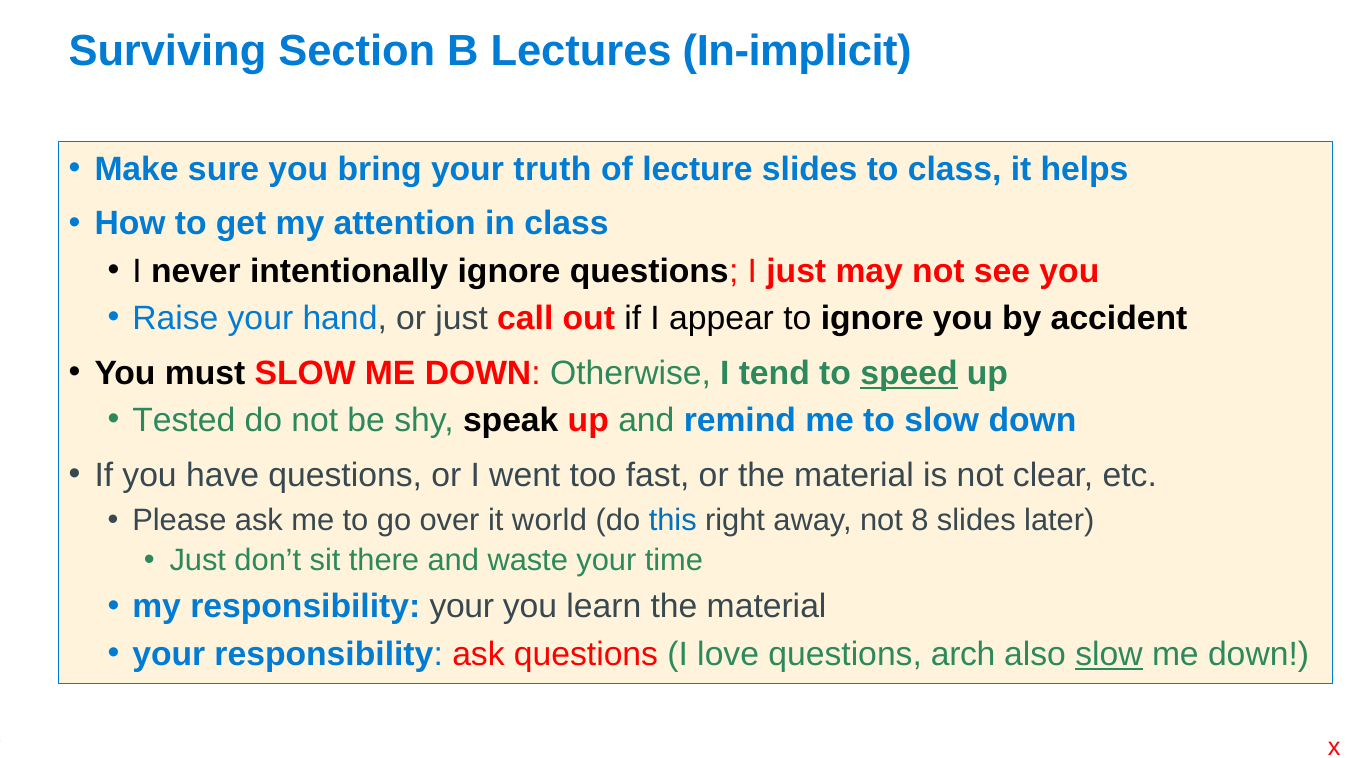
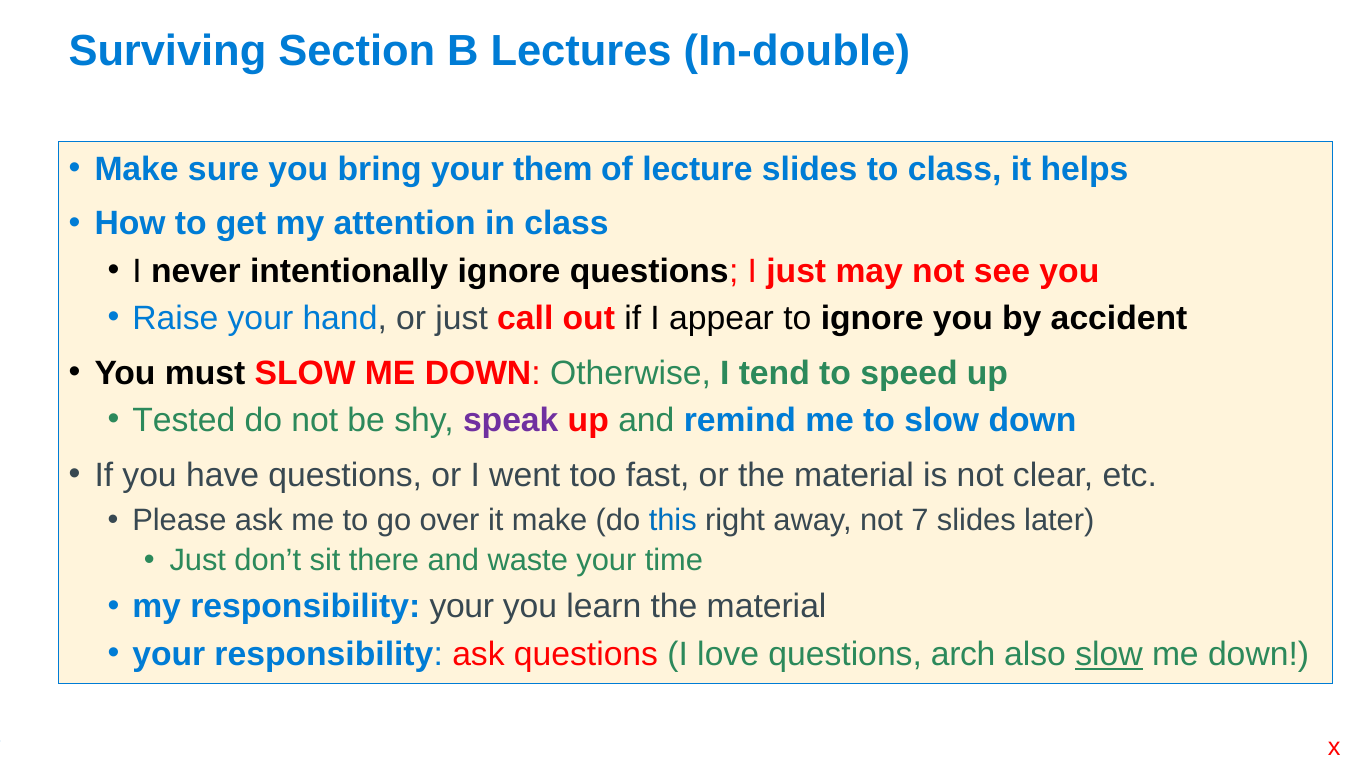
In-implicit: In-implicit -> In-double
truth: truth -> them
speed underline: present -> none
speak colour: black -> purple
it world: world -> make
not 8: 8 -> 7
